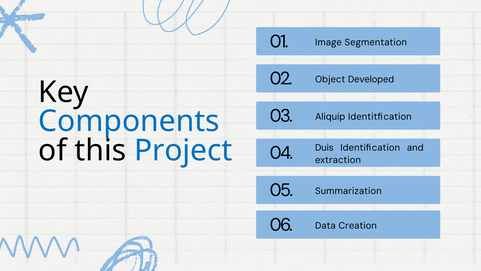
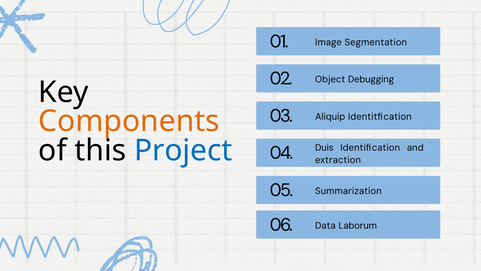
Developed: Developed -> Debugging
Components colour: blue -> orange
Creation: Creation -> Laborum
